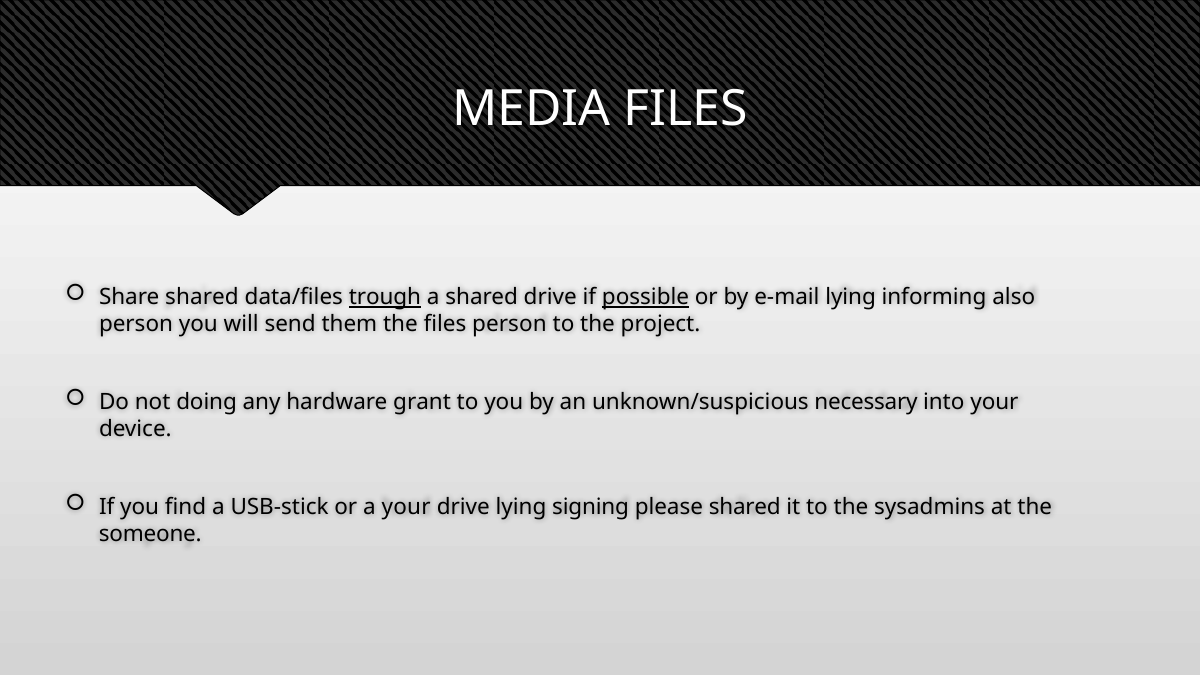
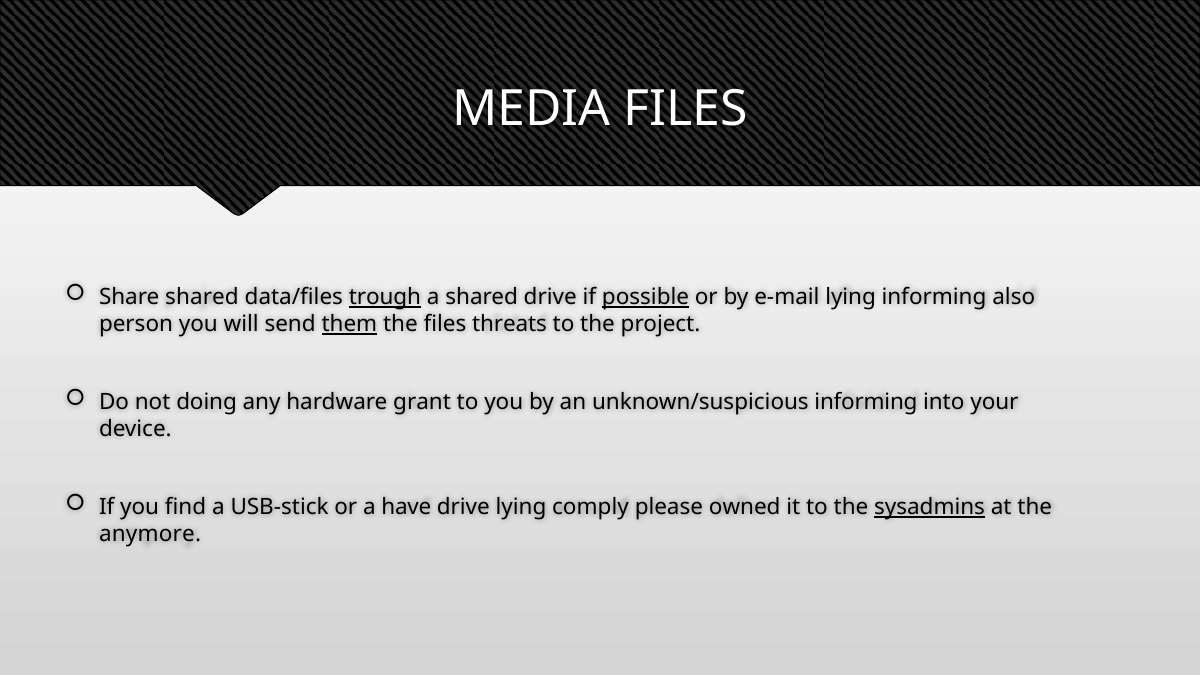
them underline: none -> present
files person: person -> threats
unknown/suspicious necessary: necessary -> informing
a your: your -> have
signing: signing -> comply
please shared: shared -> owned
sysadmins underline: none -> present
someone: someone -> anymore
